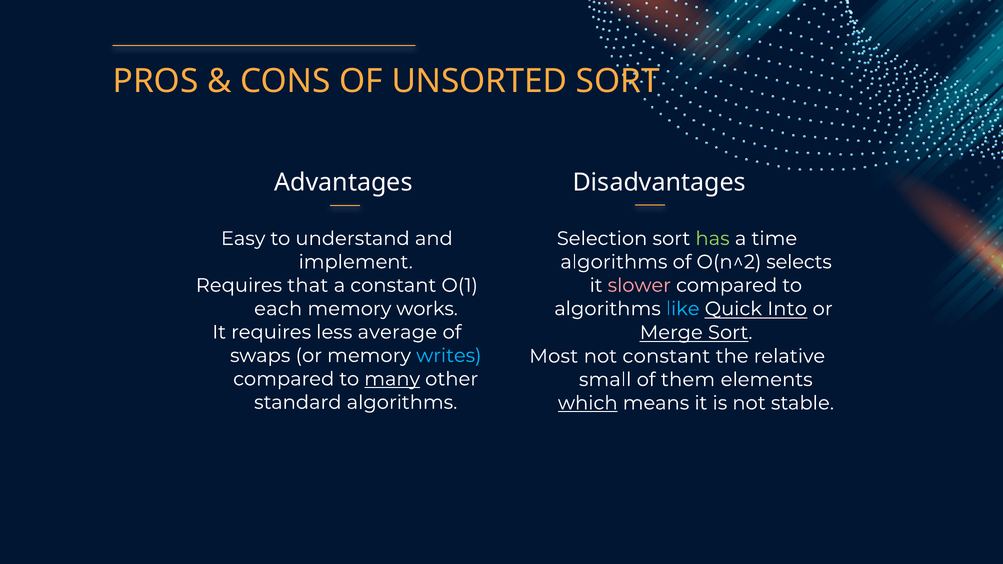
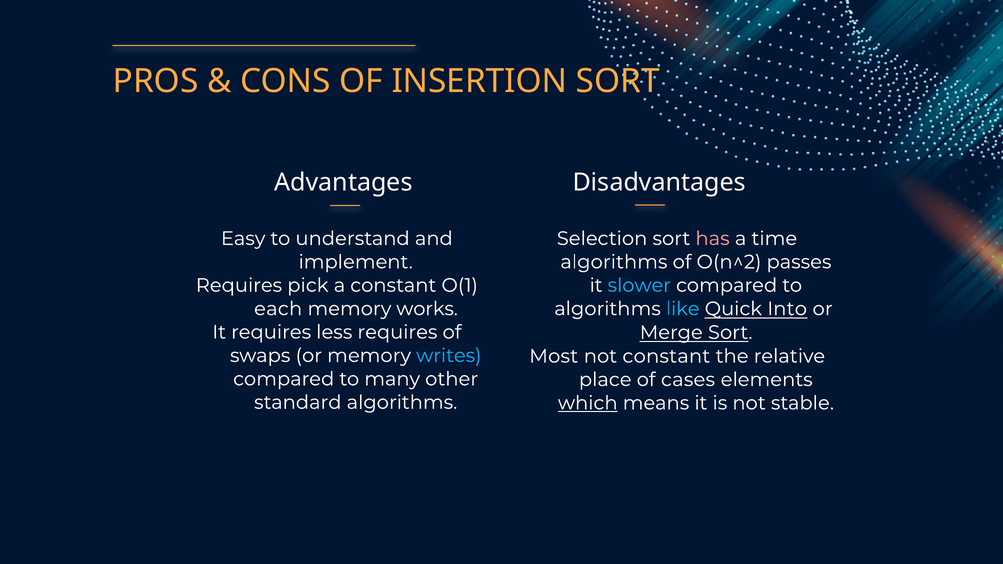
UNSORTED: UNSORTED -> INSERTION
has colour: light green -> pink
selects: selects -> passes
that: that -> pick
slower colour: pink -> light blue
less average: average -> requires
many underline: present -> none
small: small -> place
them: them -> cases
